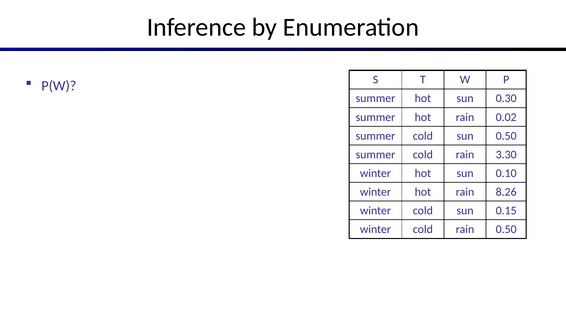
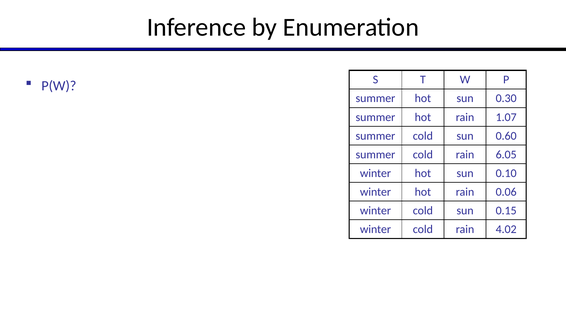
0.02: 0.02 -> 1.07
sun 0.50: 0.50 -> 0.60
3.30: 3.30 -> 6.05
8.26: 8.26 -> 0.06
rain 0.50: 0.50 -> 4.02
